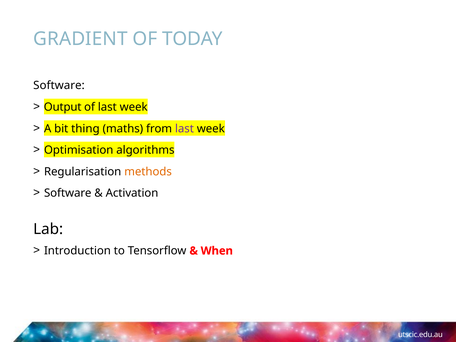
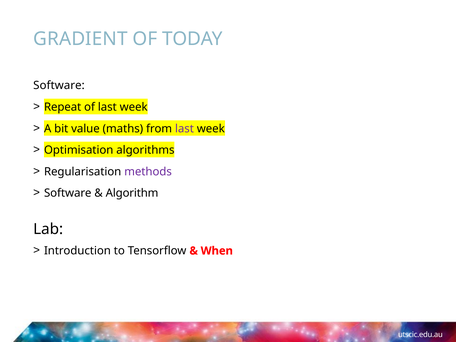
Output: Output -> Repeat
thing: thing -> value
methods colour: orange -> purple
Activation: Activation -> Algorithm
